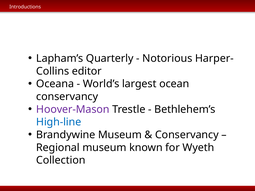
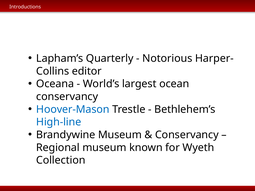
Hoover-Mason colour: purple -> blue
